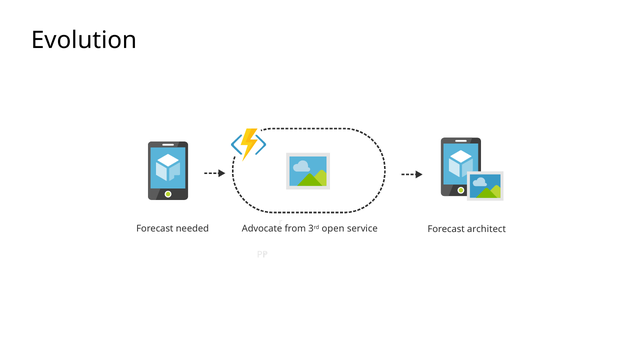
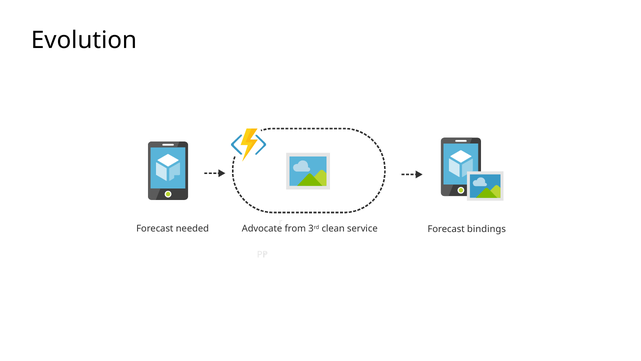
open: open -> clean
architect: architect -> bindings
